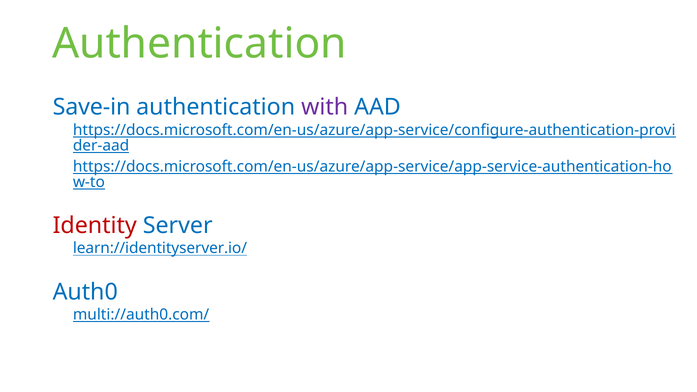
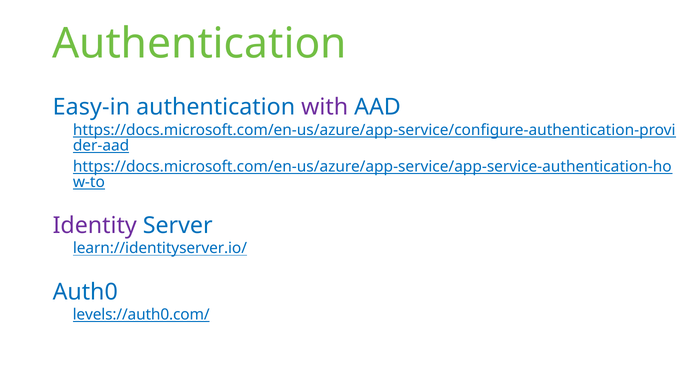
Save-in: Save-in -> Easy-in
Identity colour: red -> purple
multi://auth0.com/: multi://auth0.com/ -> levels://auth0.com/
